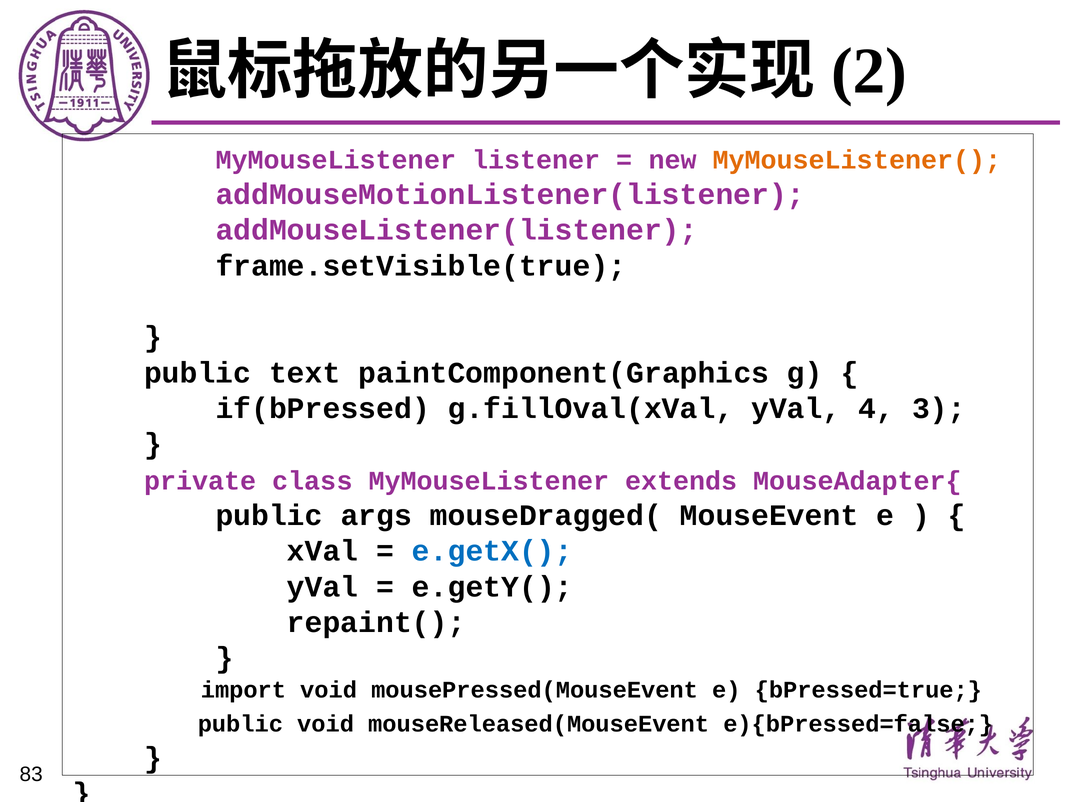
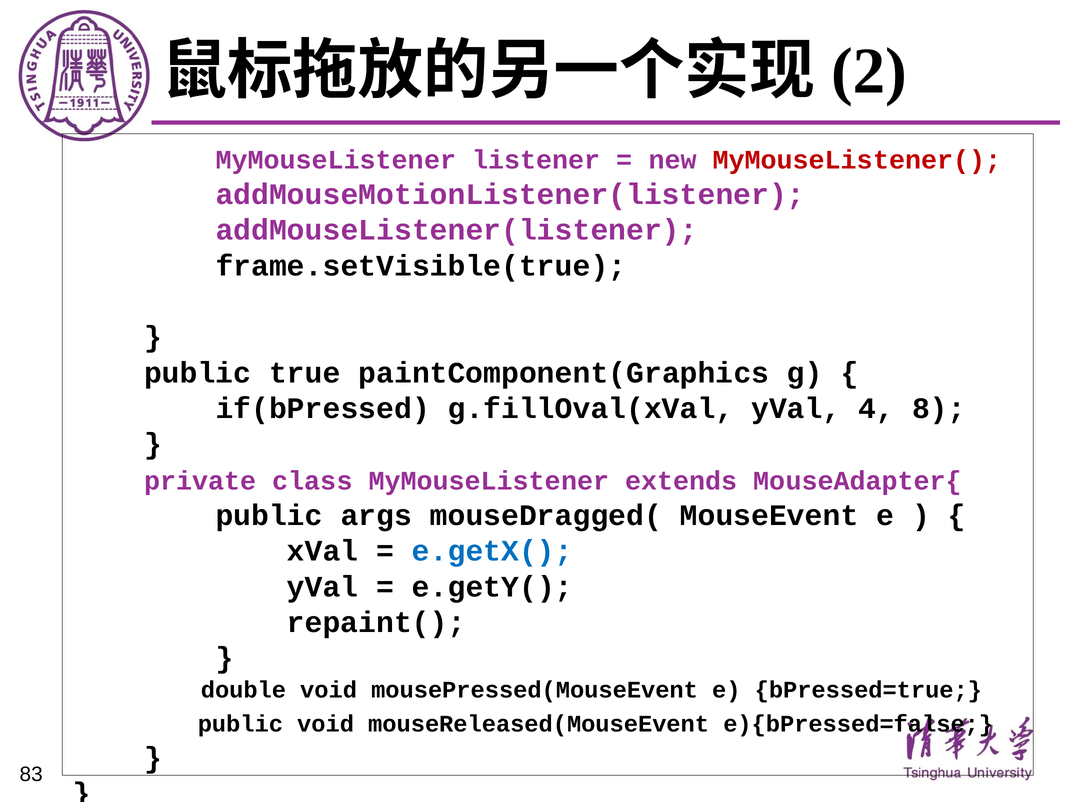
MyMouseListener( colour: orange -> red
text: text -> true
3: 3 -> 8
import: import -> double
